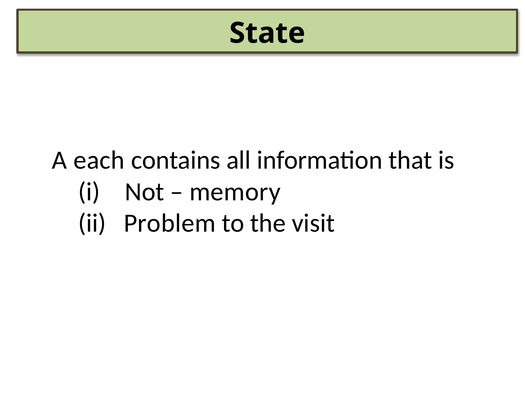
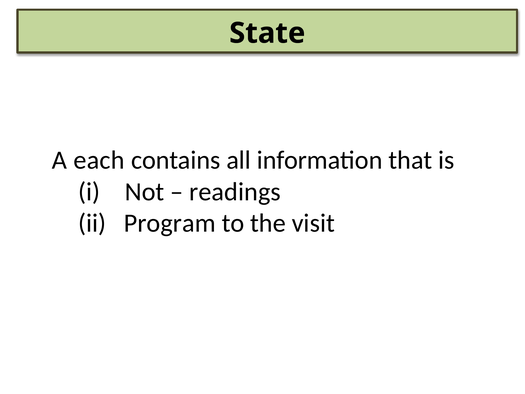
memory: memory -> readings
Problem: Problem -> Program
